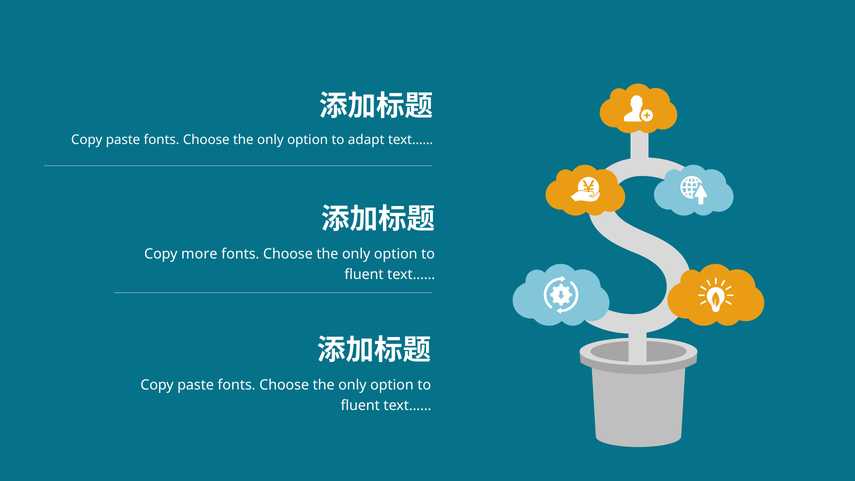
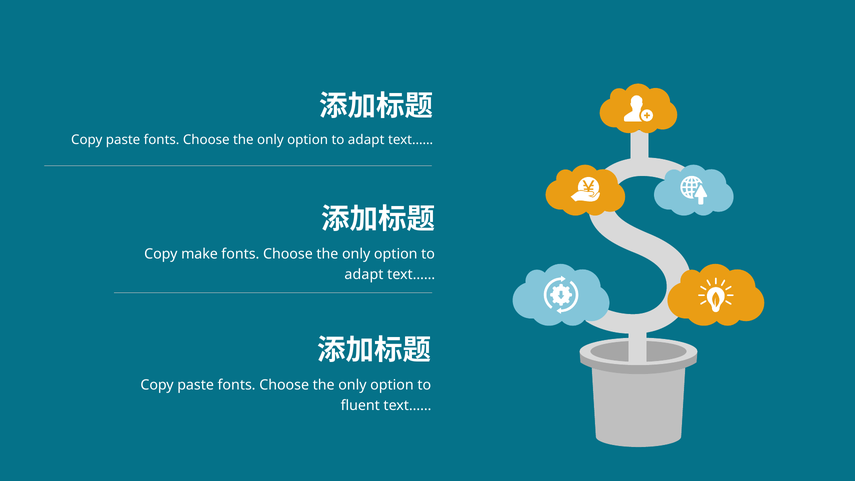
more: more -> make
fluent at (364, 274): fluent -> adapt
